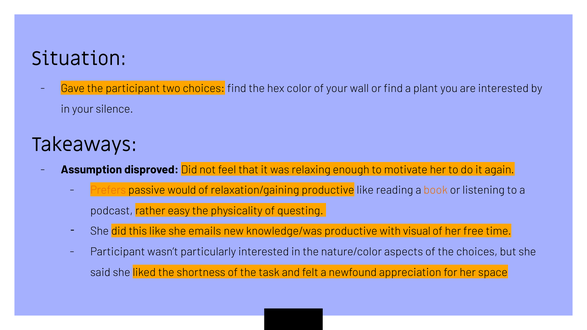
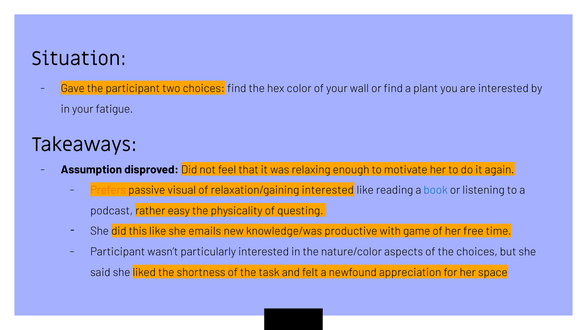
silence: silence -> fatigue
would: would -> visual
relaxation/gaining productive: productive -> interested
book colour: orange -> blue
visual: visual -> game
